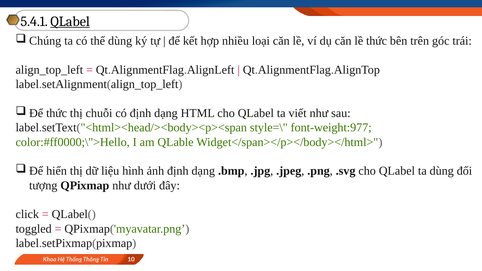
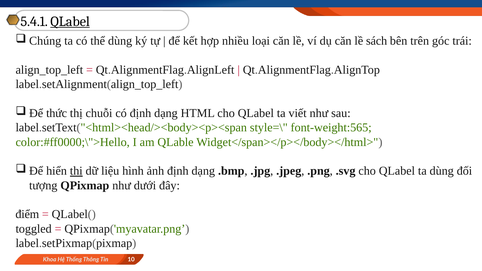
lề thức: thức -> sách
font-weight:977: font-weight:977 -> font-weight:565
thị at (76, 171) underline: none -> present
click: click -> điểm
